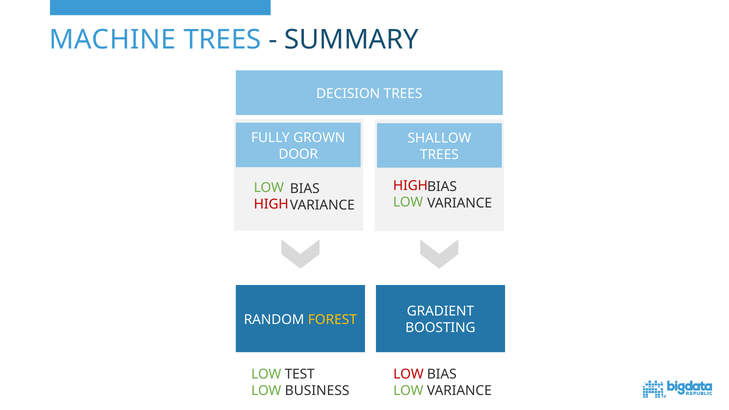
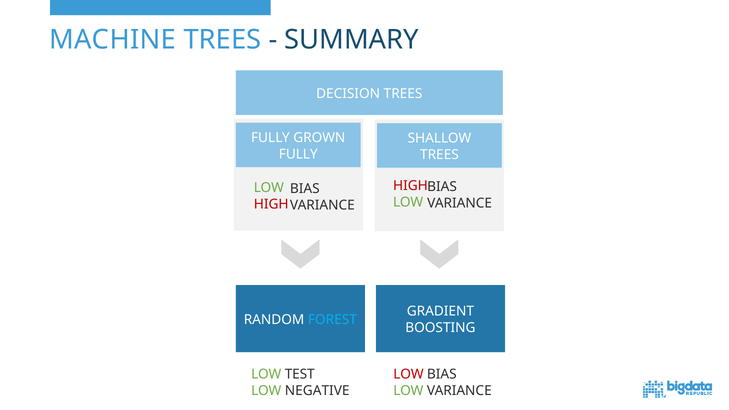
DOOR at (298, 154): DOOR -> FULLY
FOREST colour: yellow -> light blue
BUSINESS: BUSINESS -> NEGATIVE
